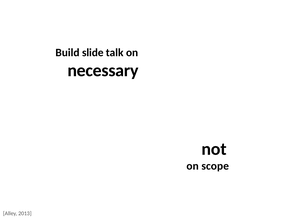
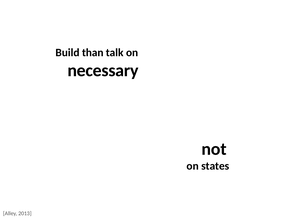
slide: slide -> than
scope: scope -> states
